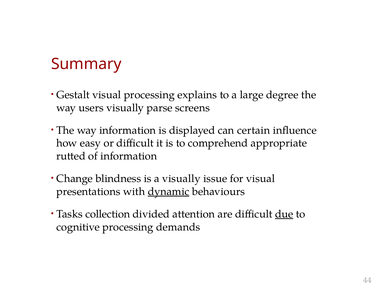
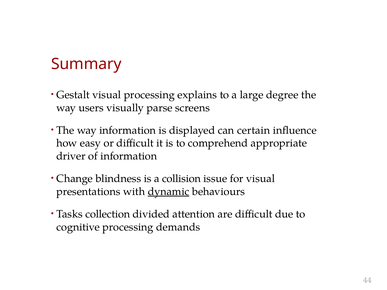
rutted: rutted -> driver
a visually: visually -> collision
due underline: present -> none
